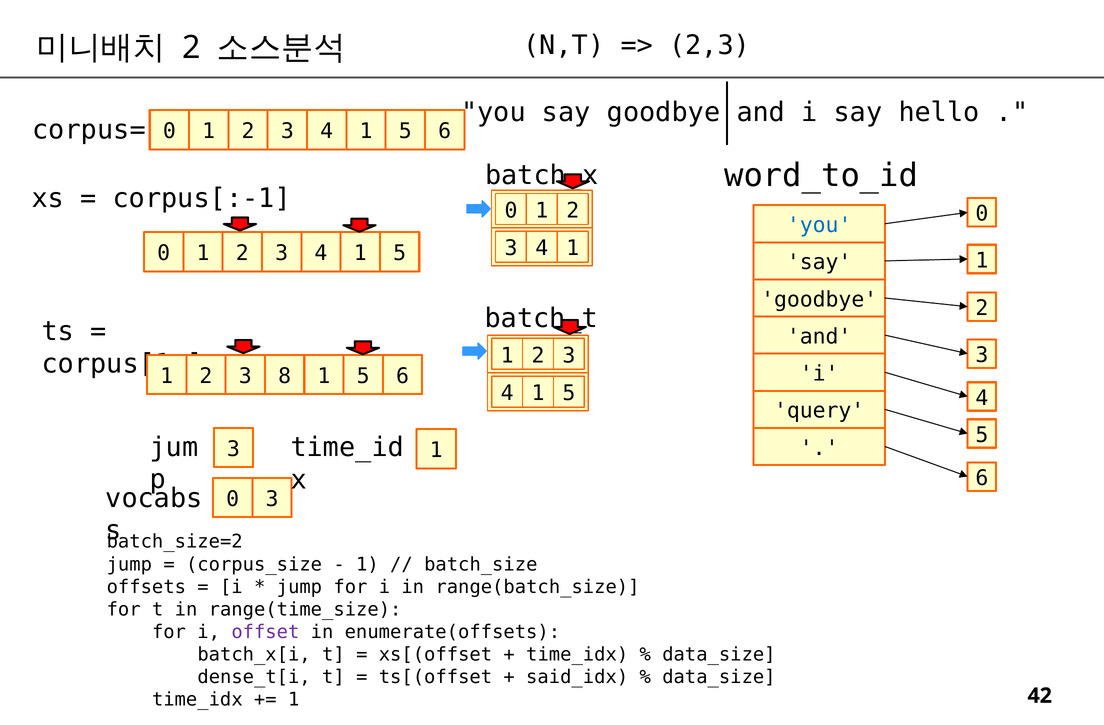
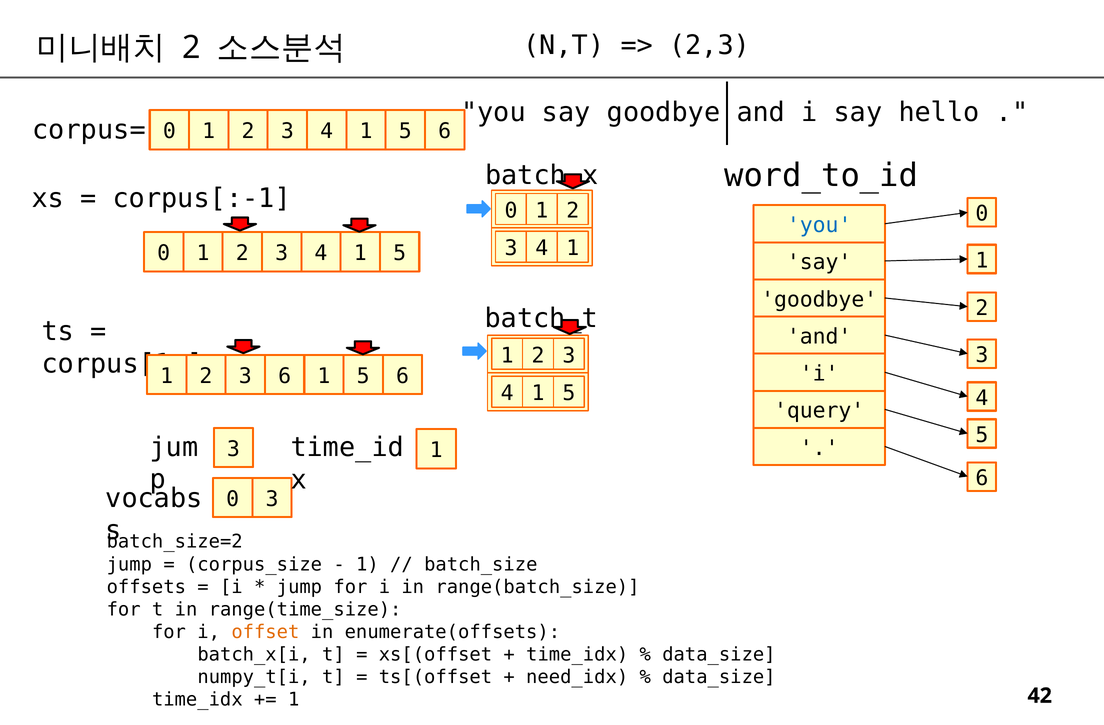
3 8: 8 -> 6
offset colour: purple -> orange
dense_t[i: dense_t[i -> numpy_t[i
said_idx: said_idx -> need_idx
